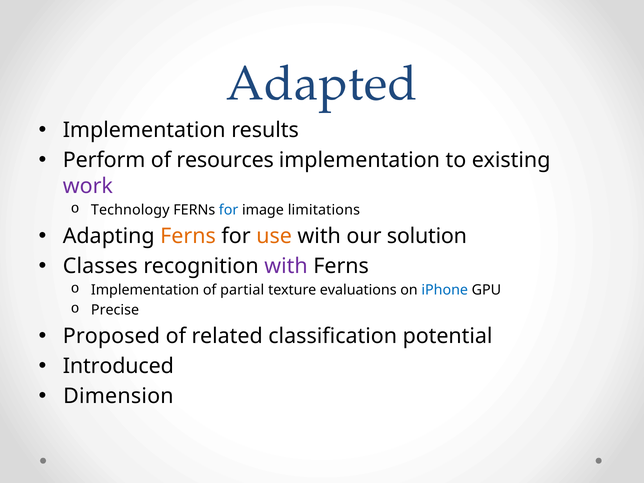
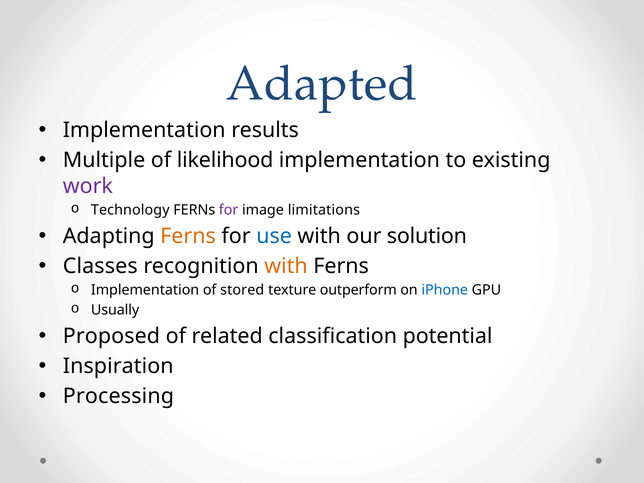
Perform: Perform -> Multiple
resources: resources -> likelihood
for at (229, 210) colour: blue -> purple
use colour: orange -> blue
with at (286, 266) colour: purple -> orange
partial: partial -> stored
evaluations: evaluations -> outperform
Precise: Precise -> Usually
Introduced: Introduced -> Inspiration
Dimension: Dimension -> Processing
